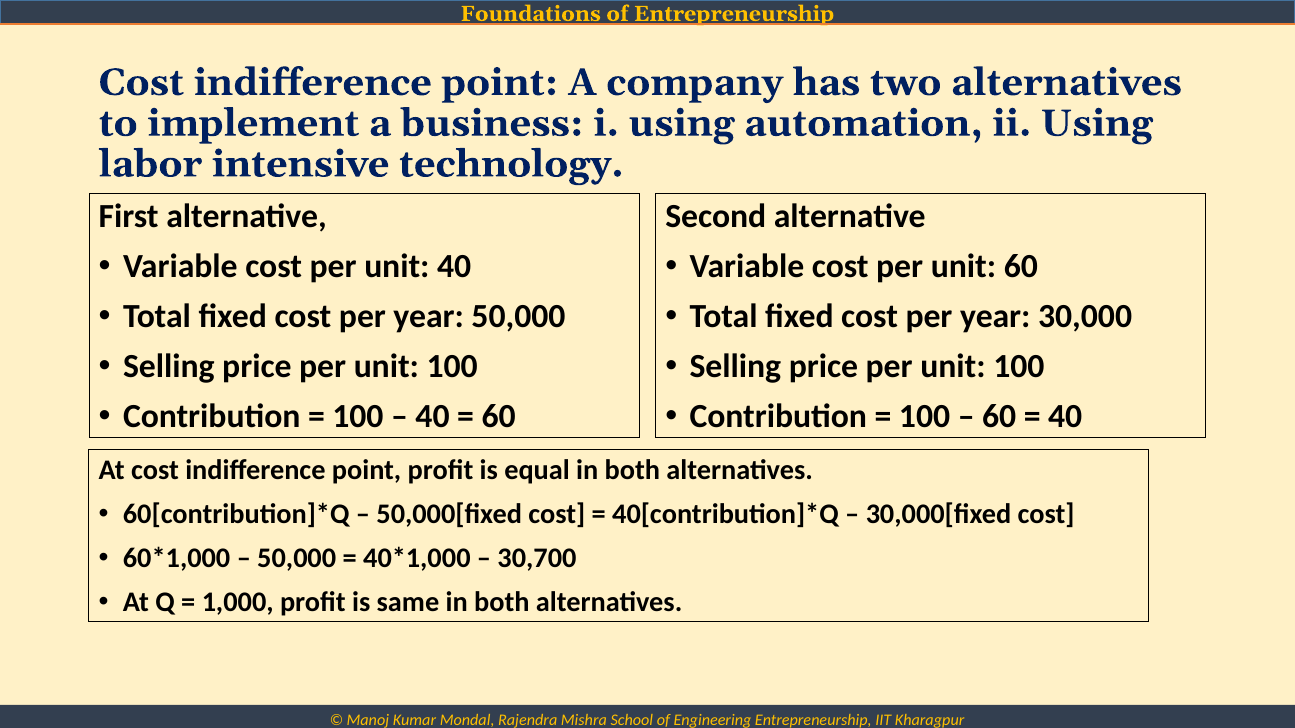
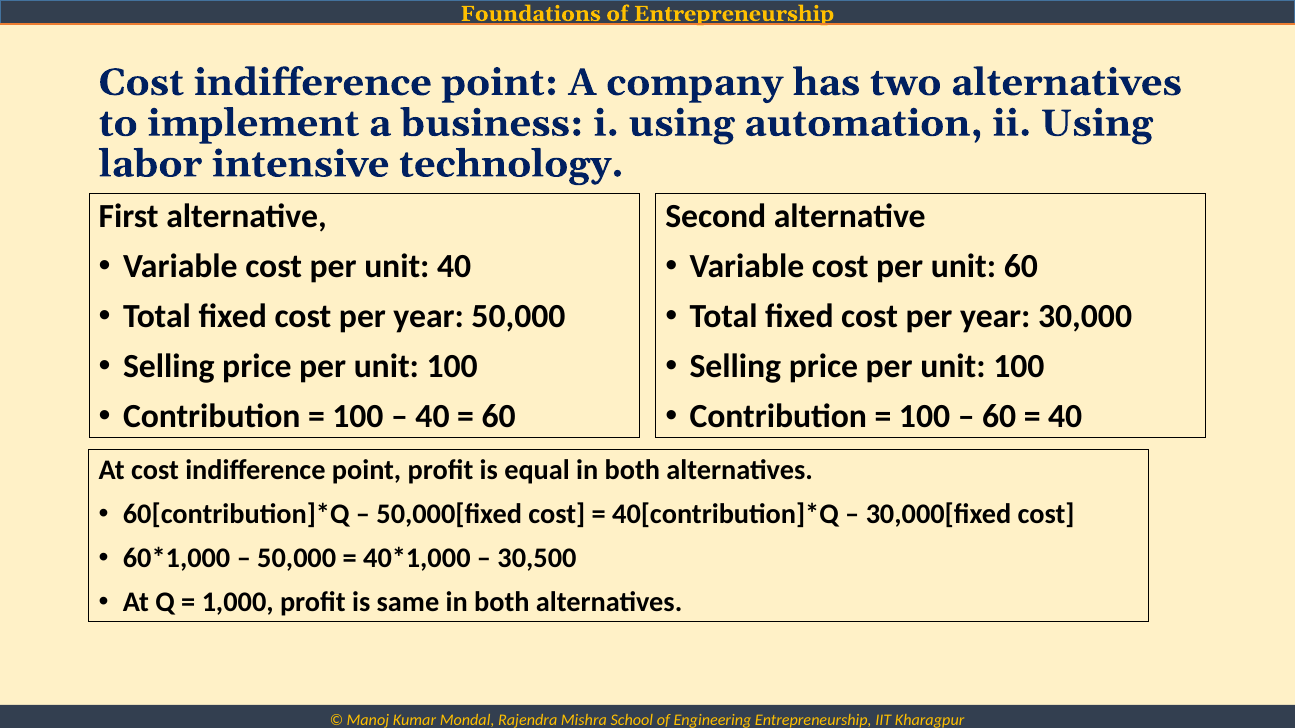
30,700: 30,700 -> 30,500
